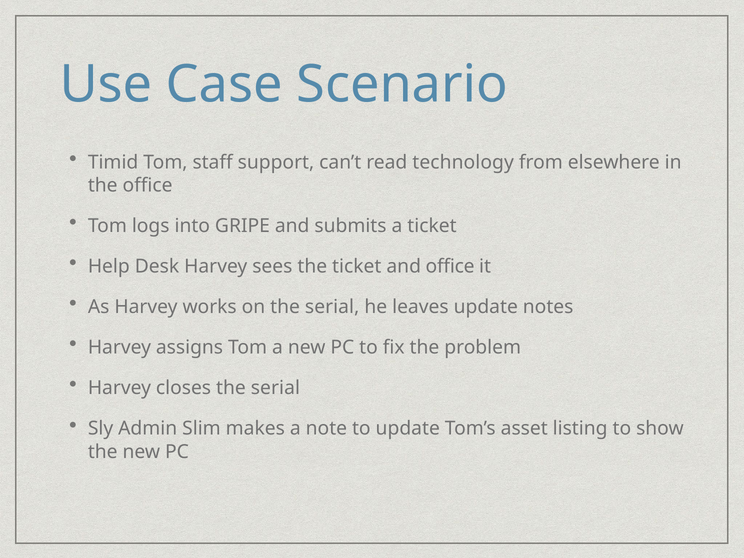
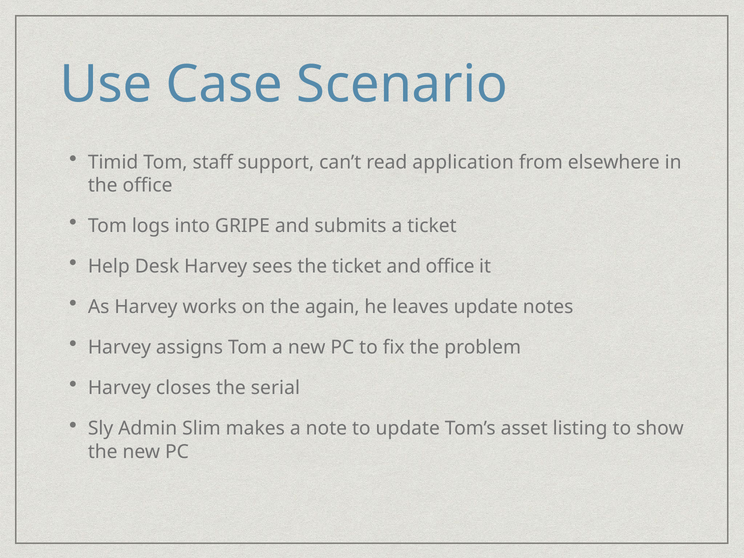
technology: technology -> application
on the serial: serial -> again
